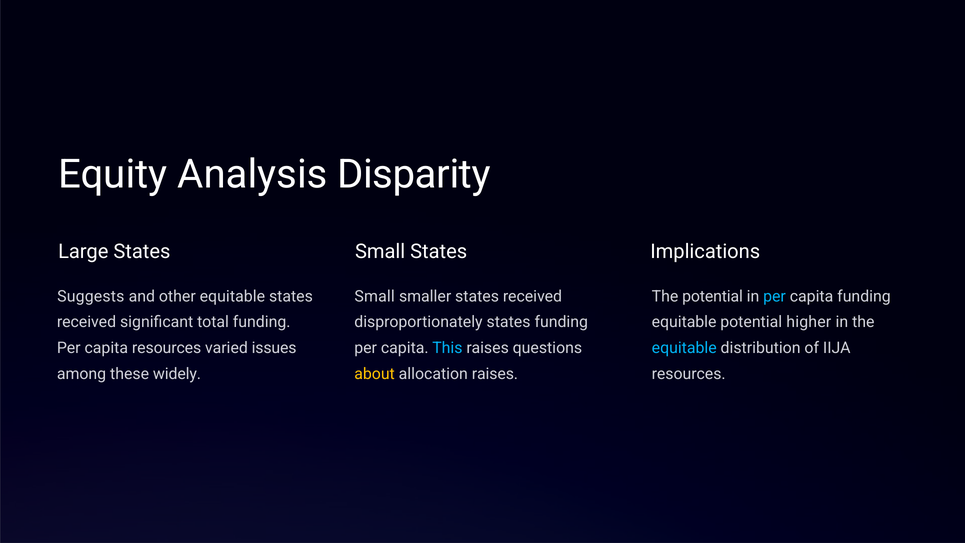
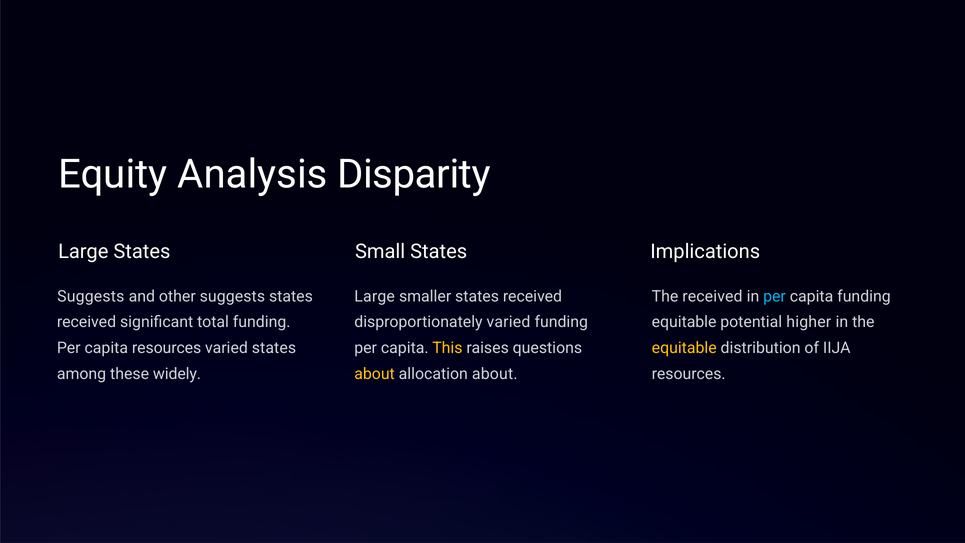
other equitable: equitable -> suggests
Small at (375, 296): Small -> Large
The potential: potential -> received
disproportionately states: states -> varied
varied issues: issues -> states
This colour: light blue -> yellow
equitable at (684, 348) colour: light blue -> yellow
allocation raises: raises -> about
